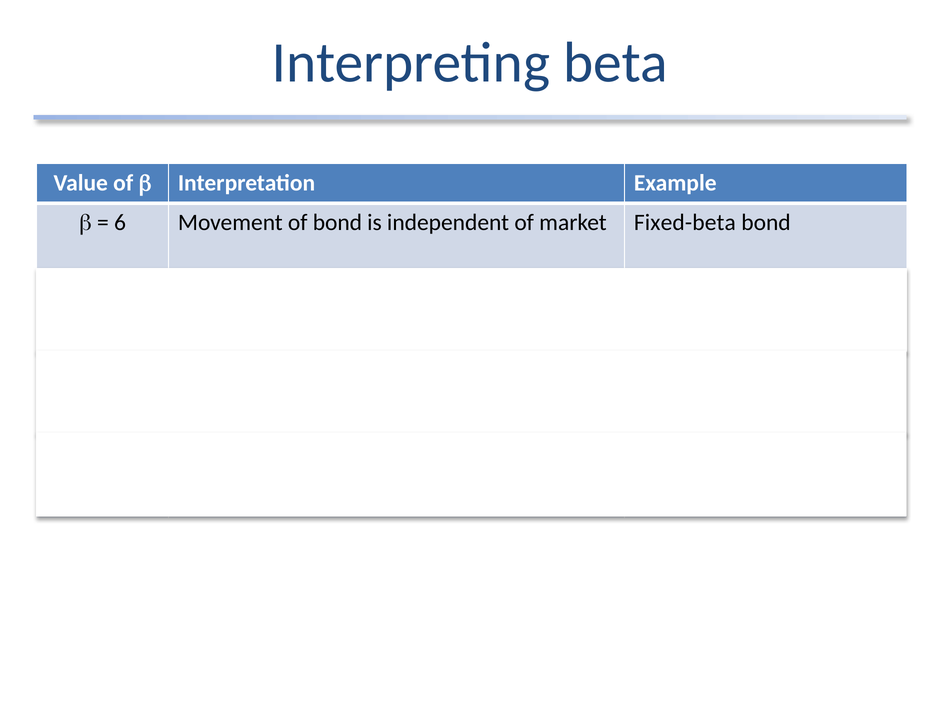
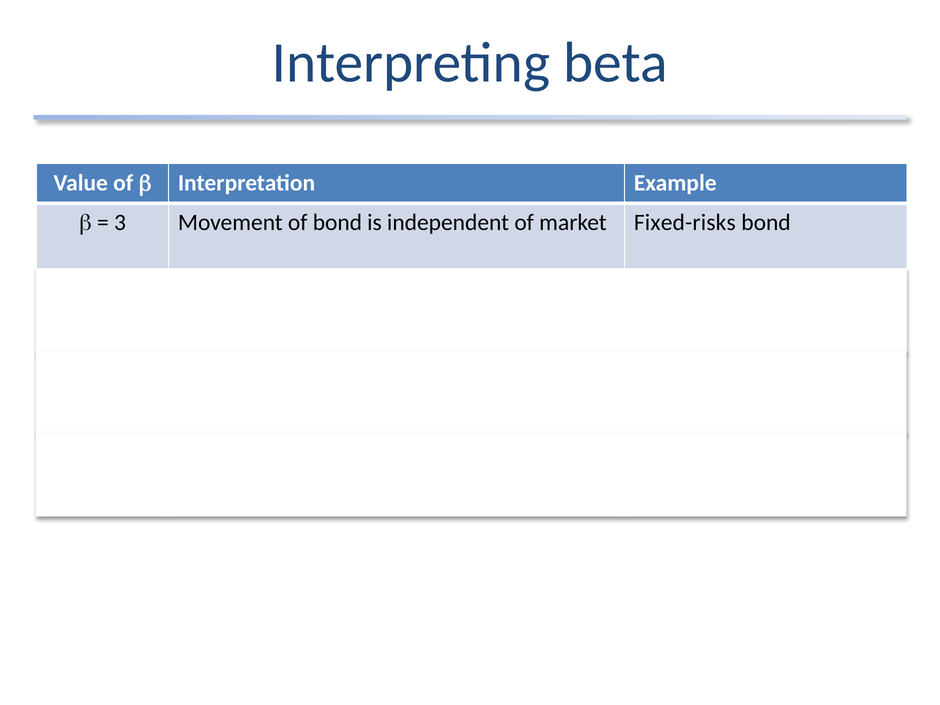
6: 6 -> 3
Fixed-beta: Fixed-beta -> Fixed-risks
